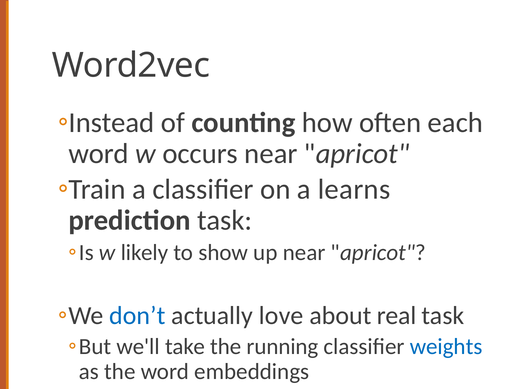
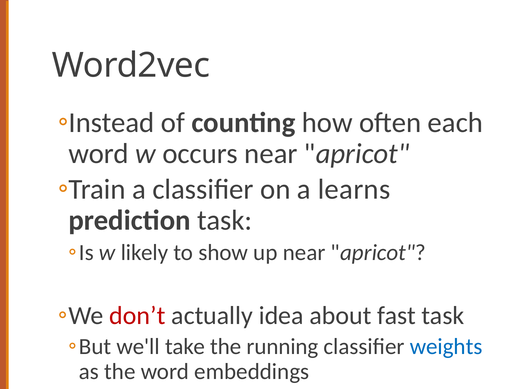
don’t colour: blue -> red
love: love -> idea
real: real -> fast
